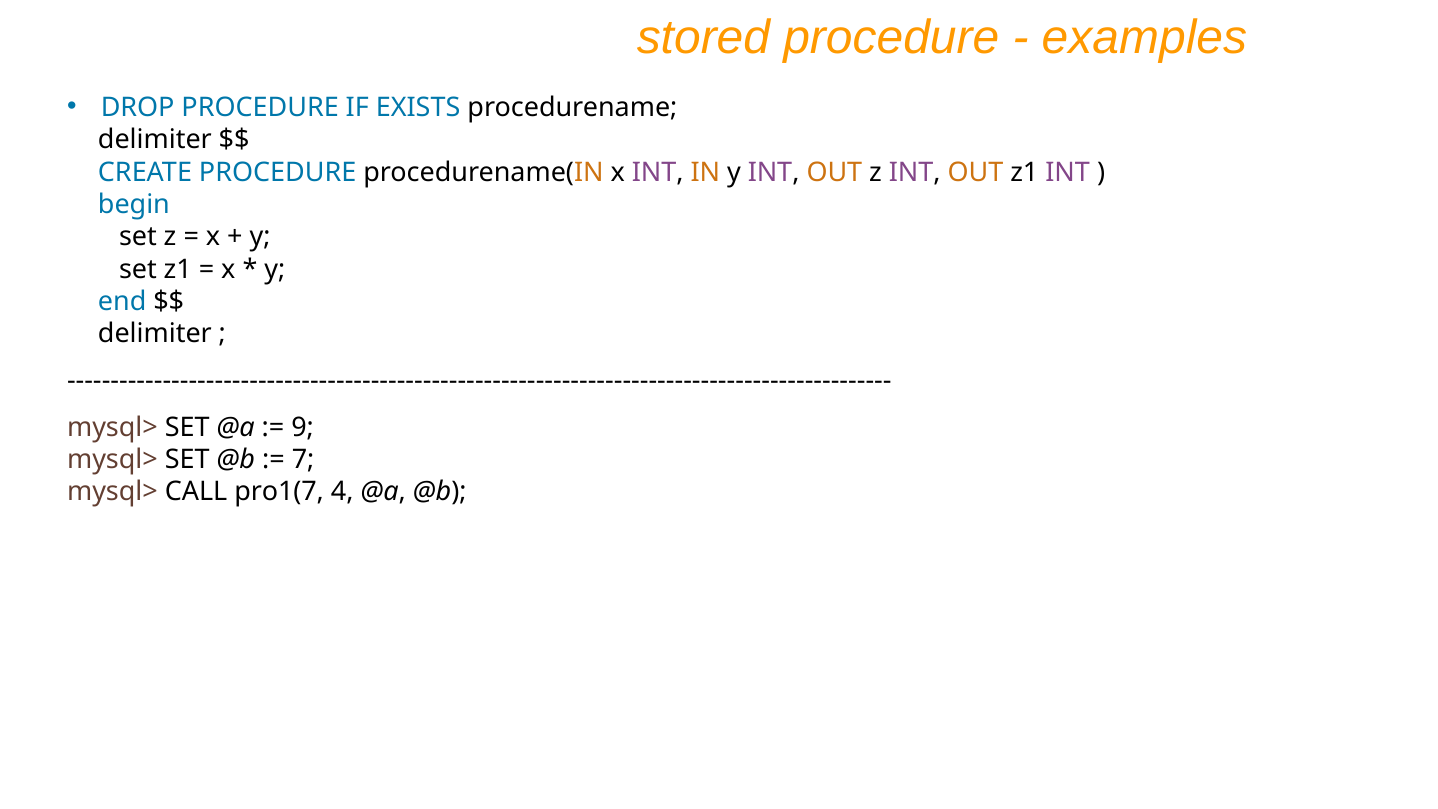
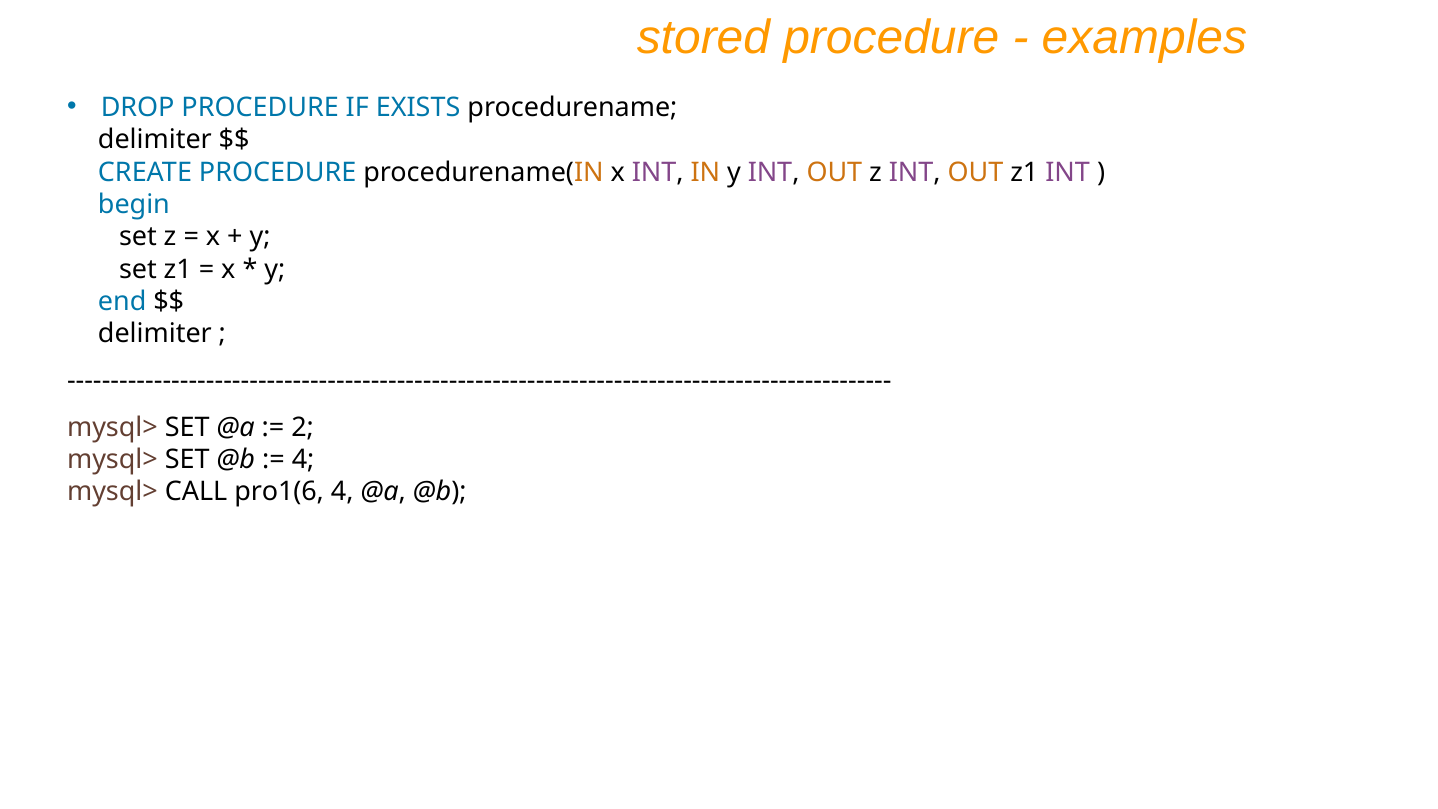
9: 9 -> 2
7 at (303, 460): 7 -> 4
pro1(7: pro1(7 -> pro1(6
